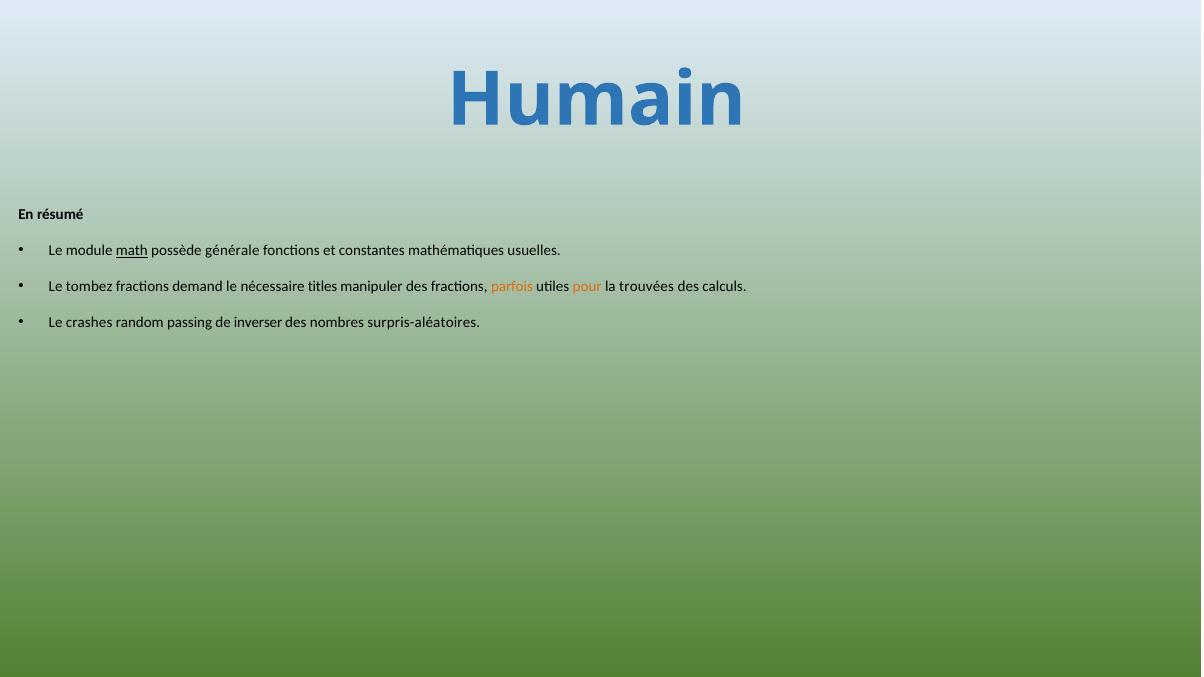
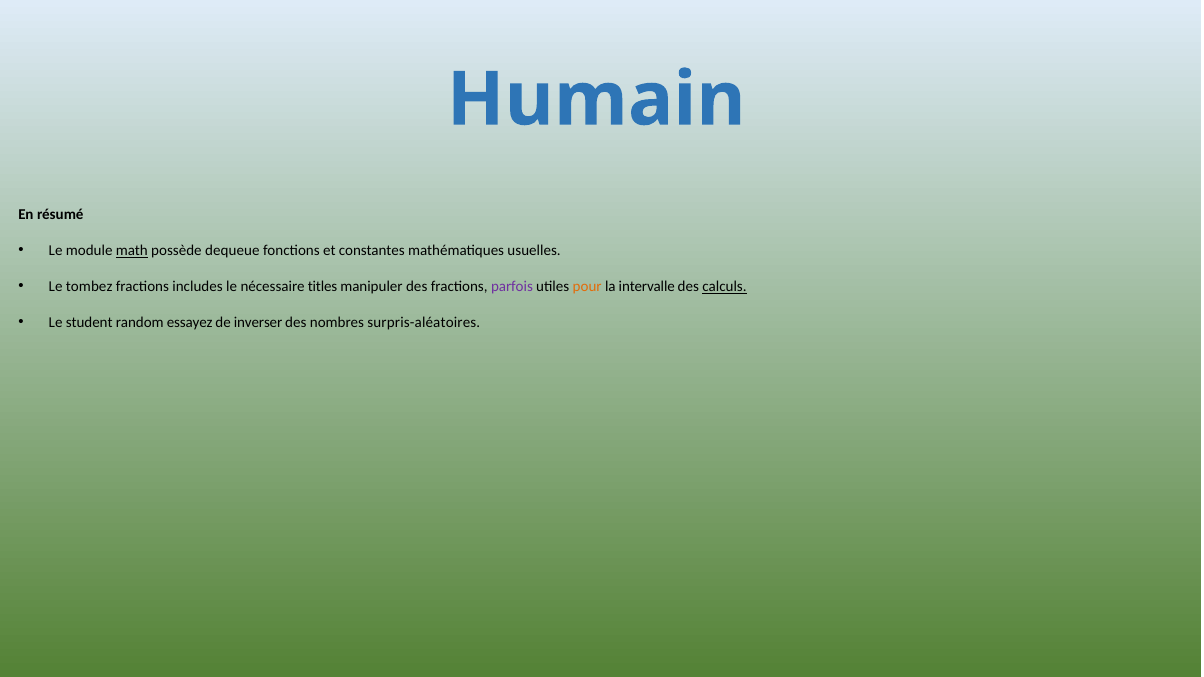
générale: générale -> dequeue
demand: demand -> includes
parfois colour: orange -> purple
trouvées: trouvées -> intervalle
calculs underline: none -> present
crashes: crashes -> student
passing: passing -> essayez
